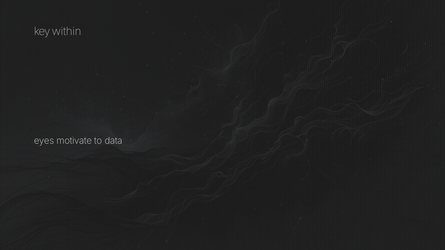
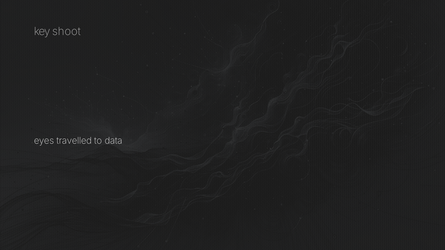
within: within -> shoot
motivate: motivate -> travelled
